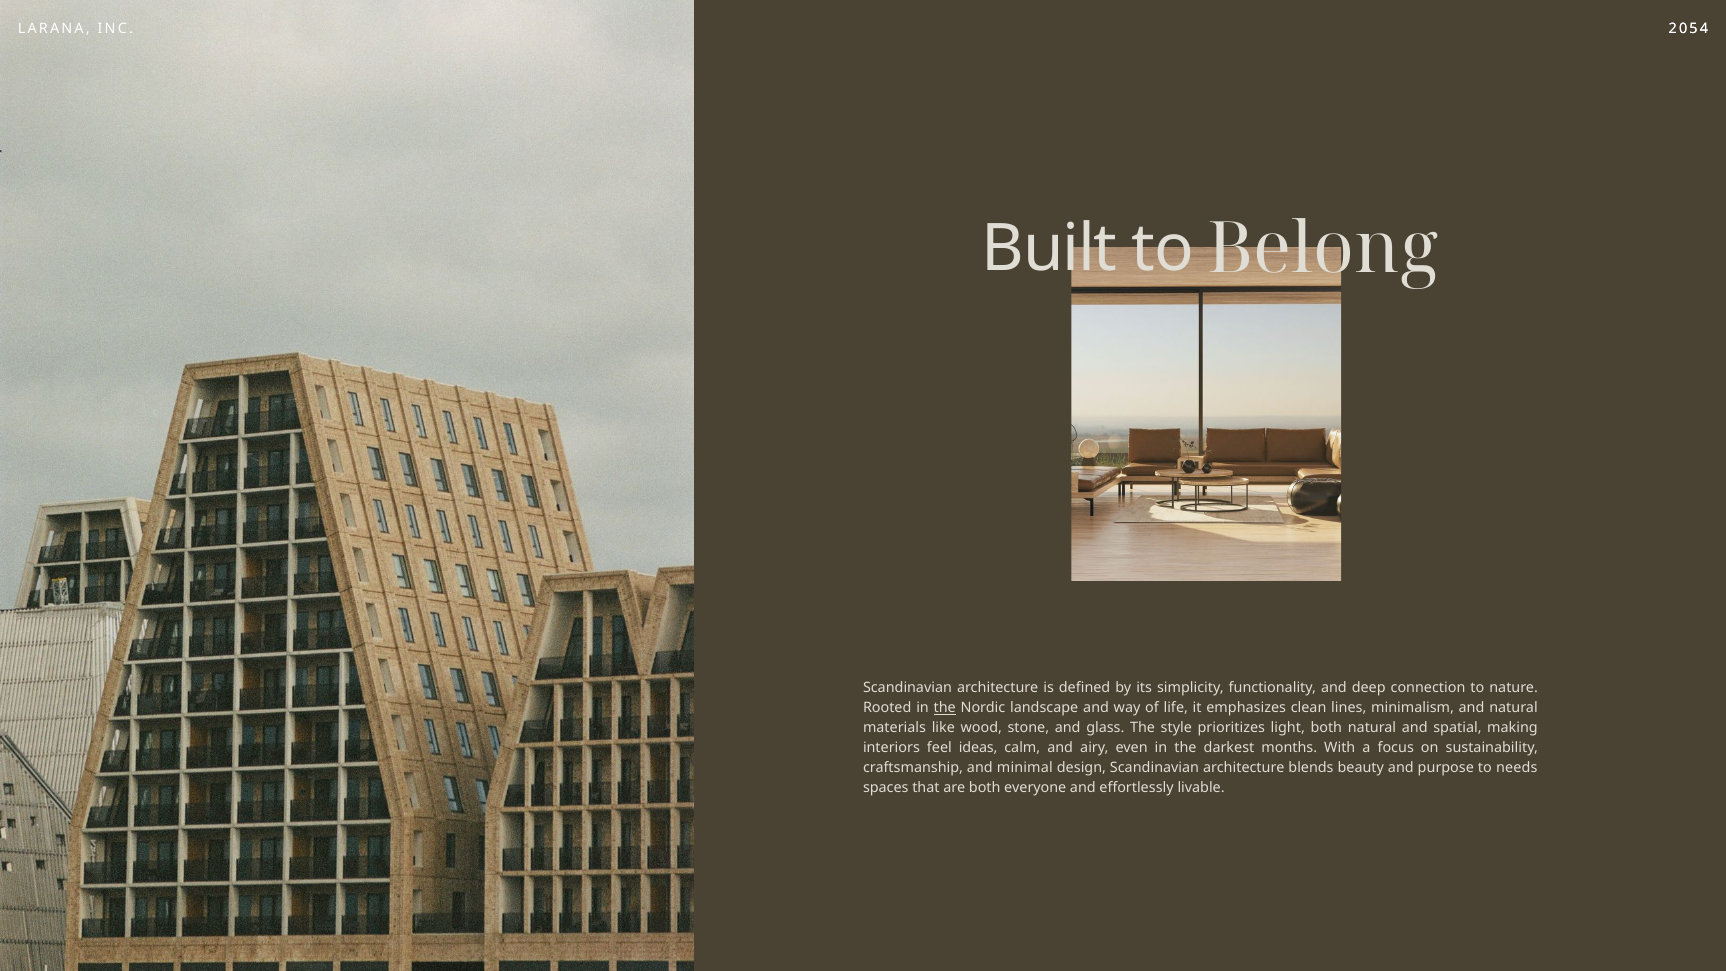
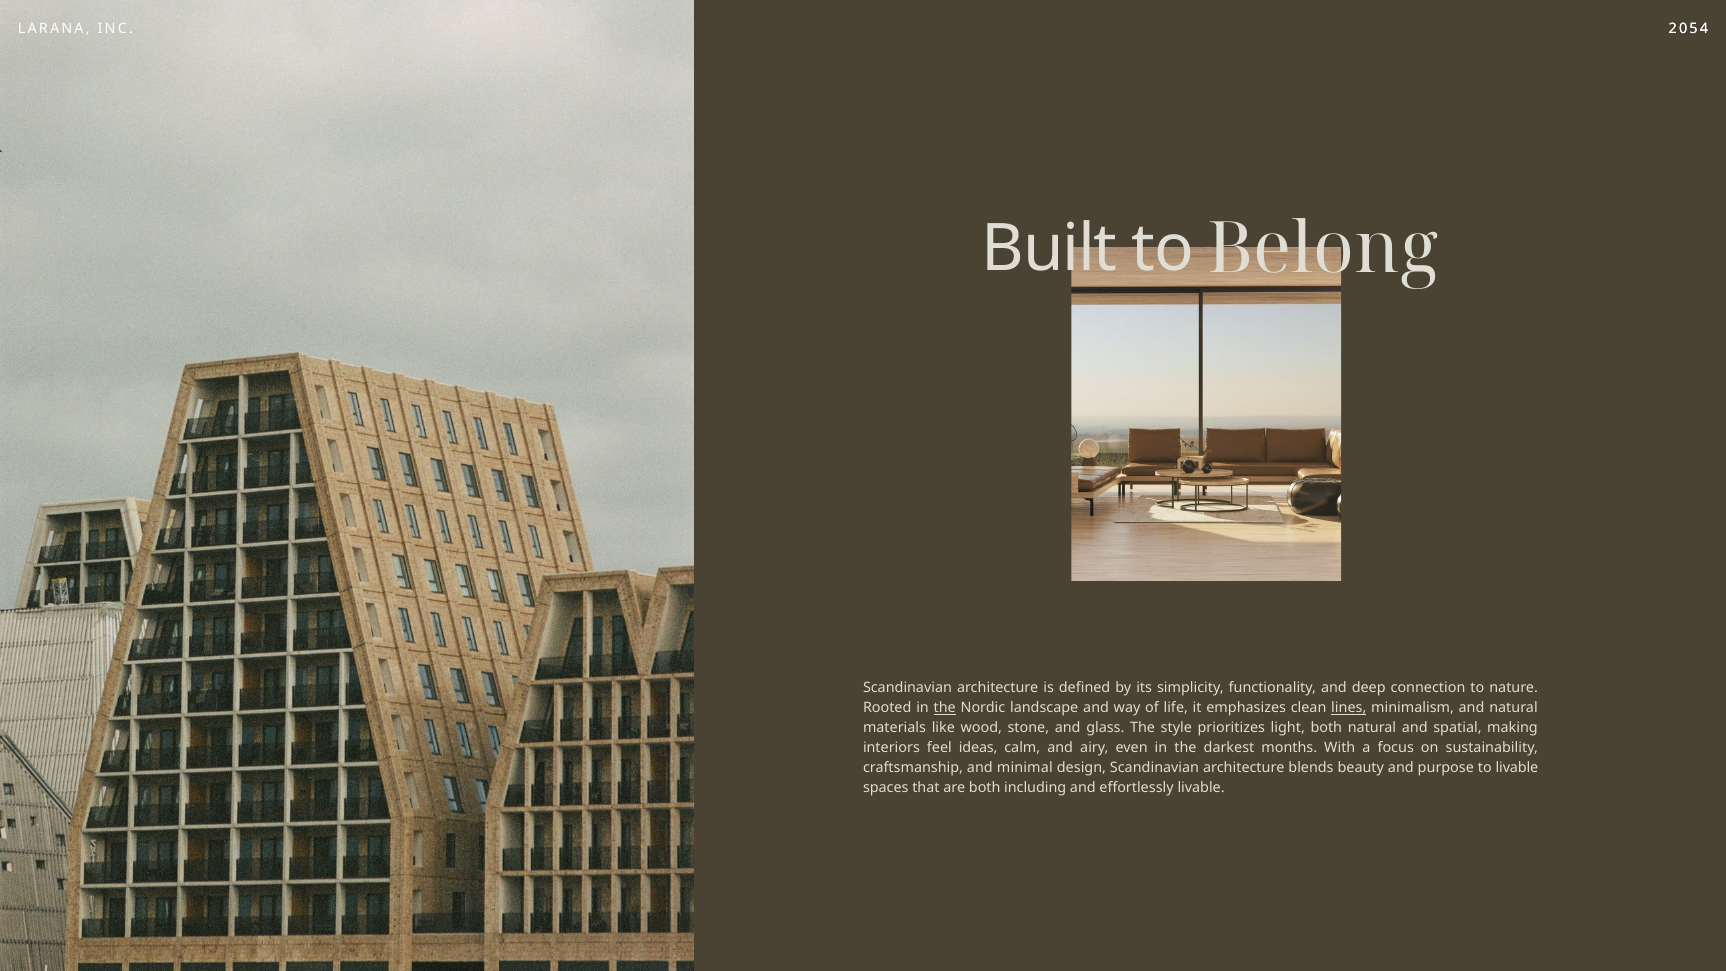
lines underline: none -> present
to needs: needs -> livable
everyone: everyone -> including
